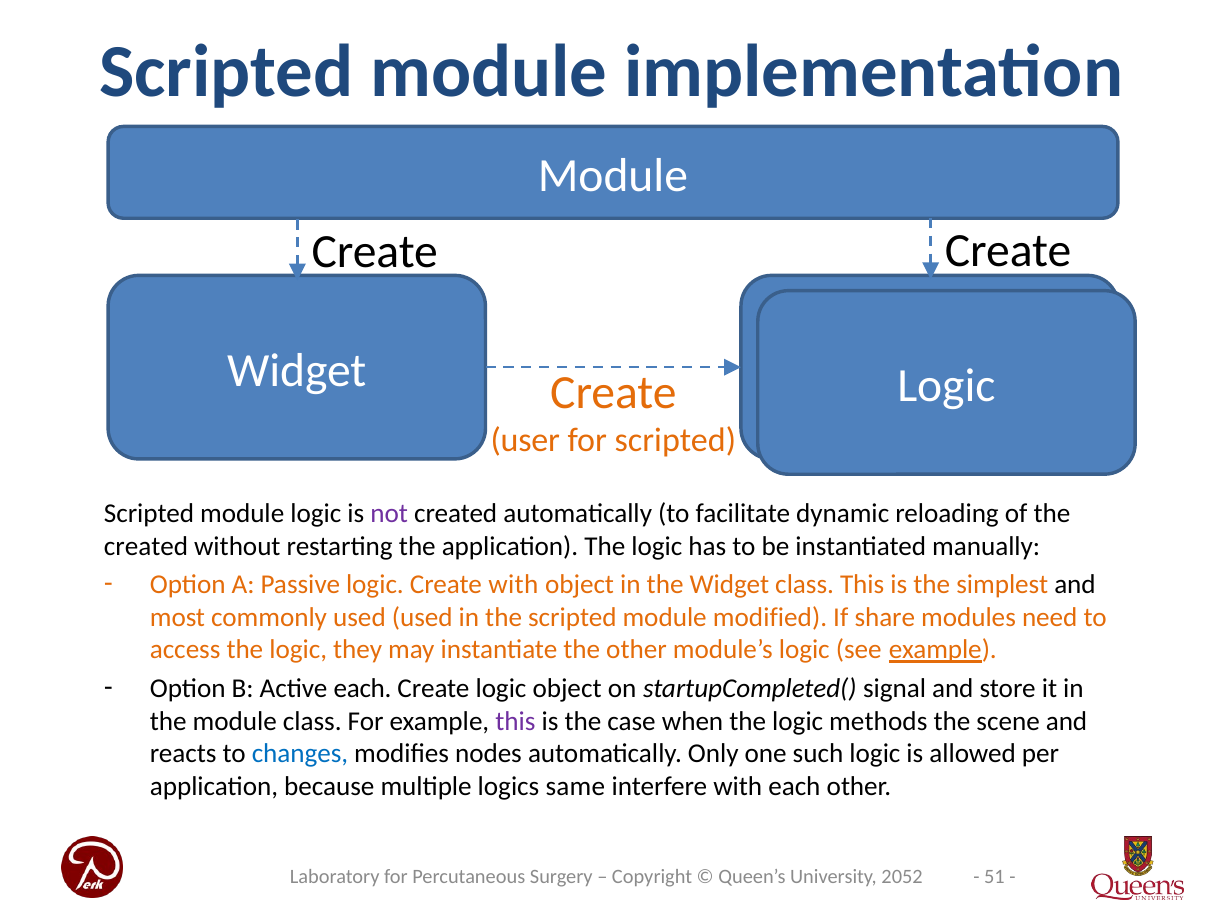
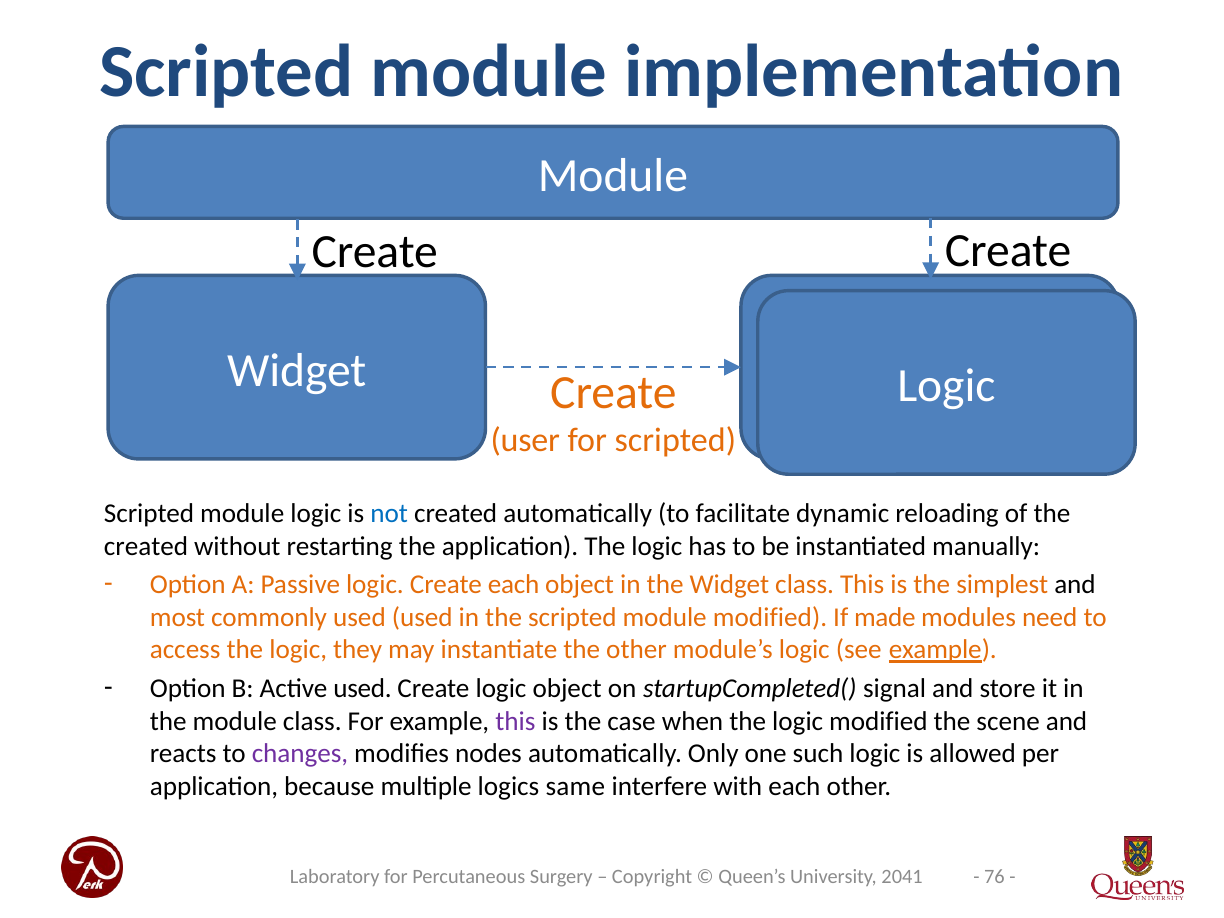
not colour: purple -> blue
Create with: with -> each
share: share -> made
Active each: each -> used
logic methods: methods -> modified
changes colour: blue -> purple
51: 51 -> 76
2052: 2052 -> 2041
